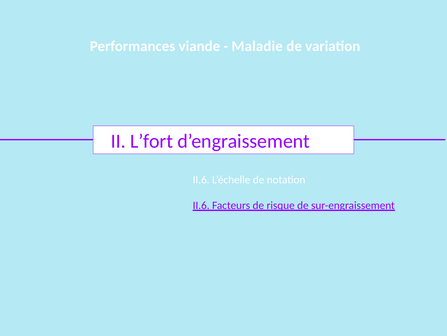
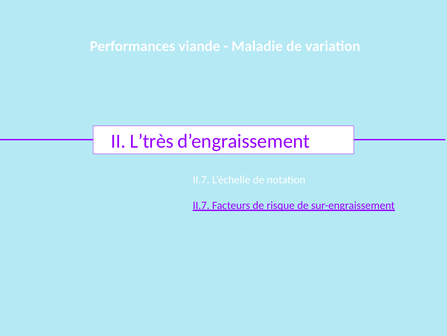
L’fort: L’fort -> L’très
II.6 at (201, 179): II.6 -> II.7
II.6 at (201, 205): II.6 -> II.7
